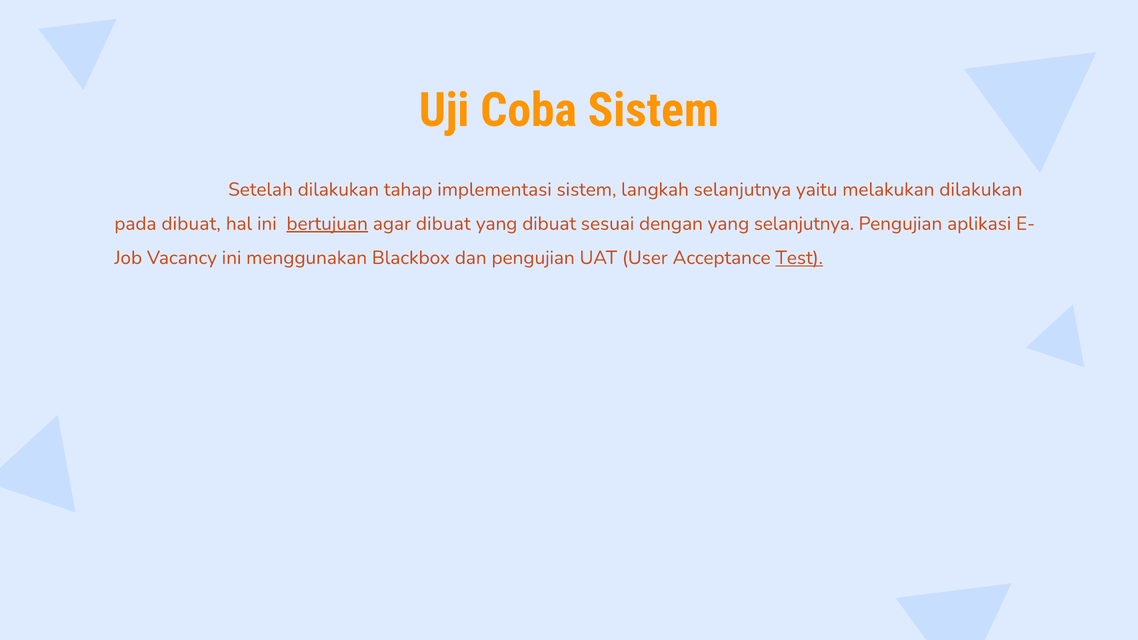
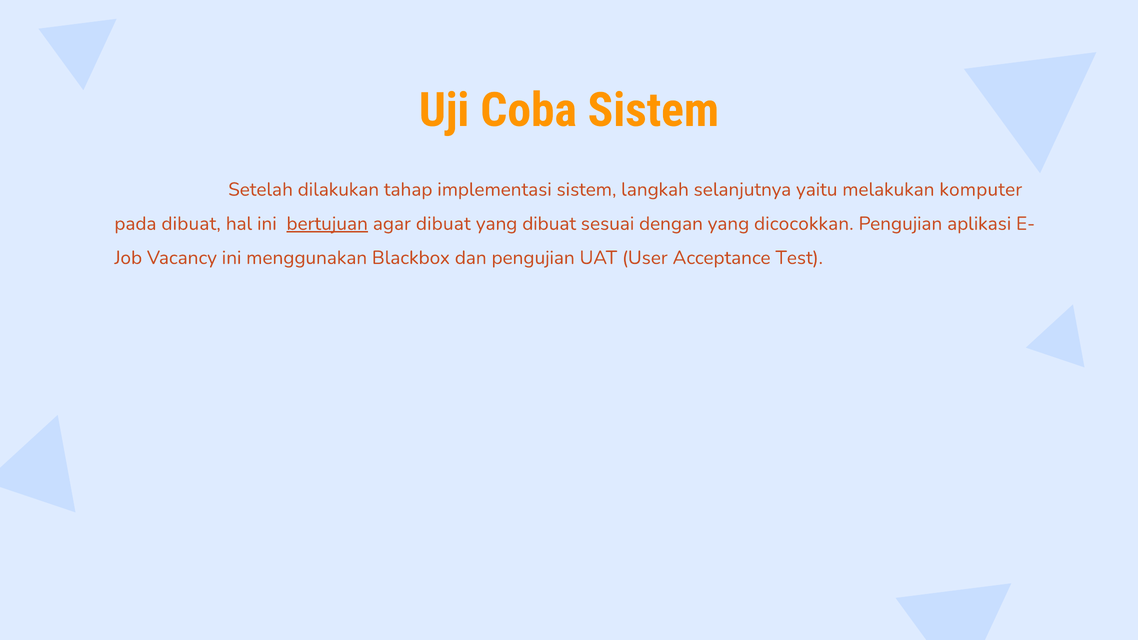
melakukan dilakukan: dilakukan -> komputer
yang selanjutnya: selanjutnya -> dicocokkan
Test underline: present -> none
